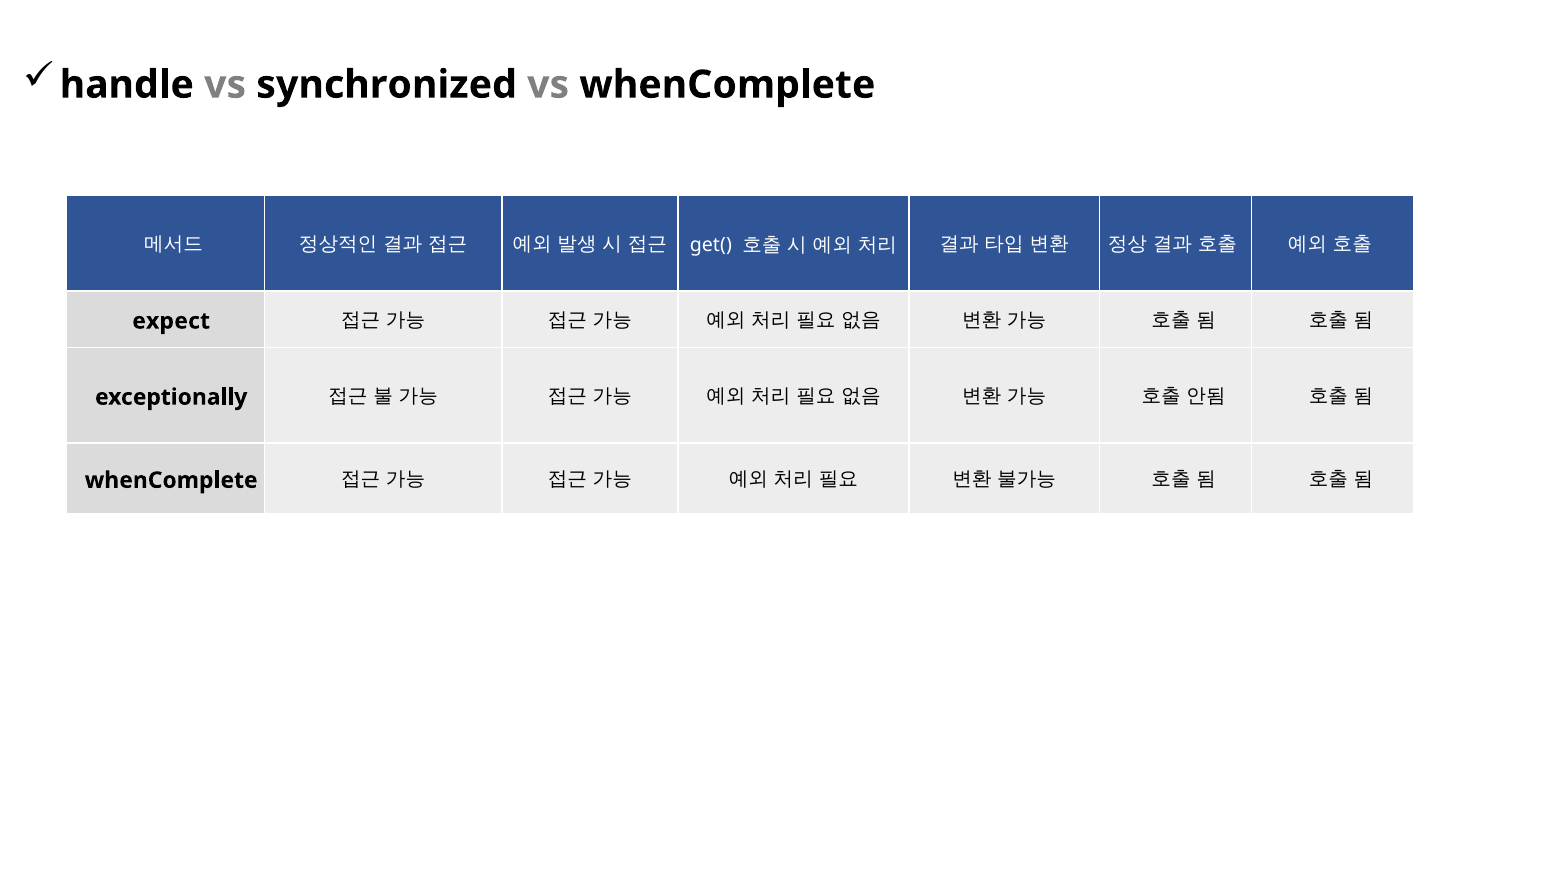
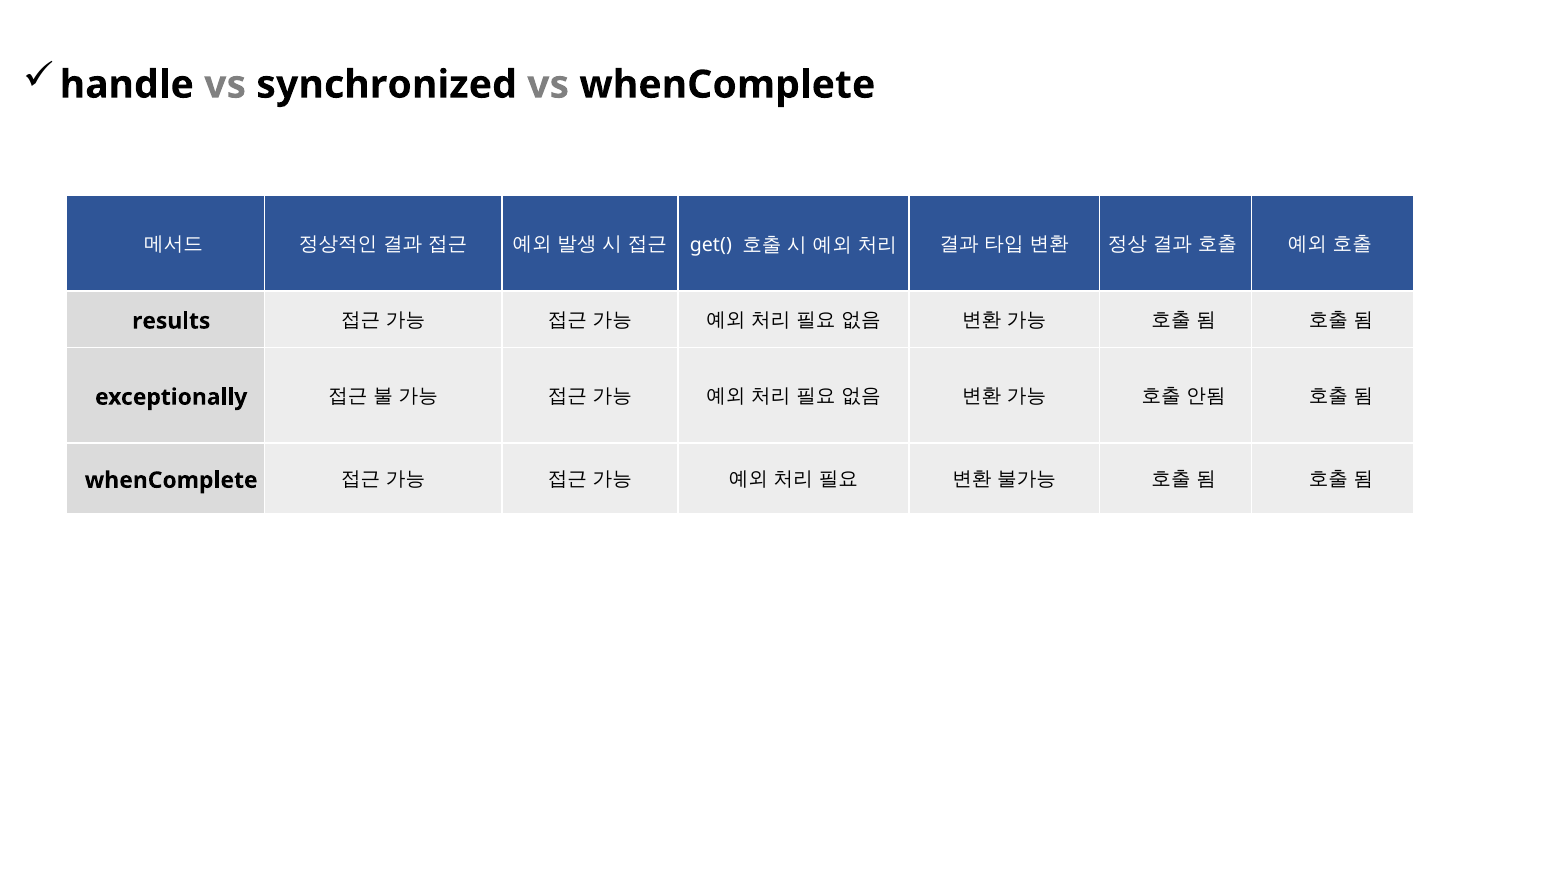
expect: expect -> results
